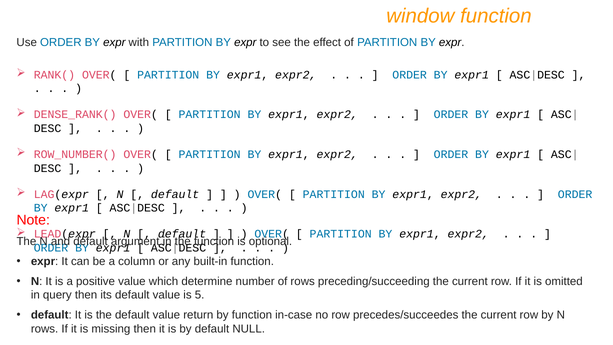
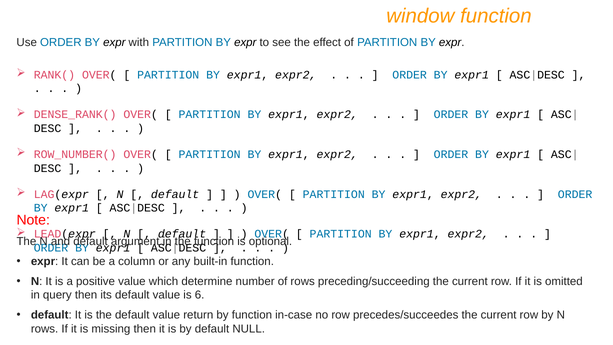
5: 5 -> 6
